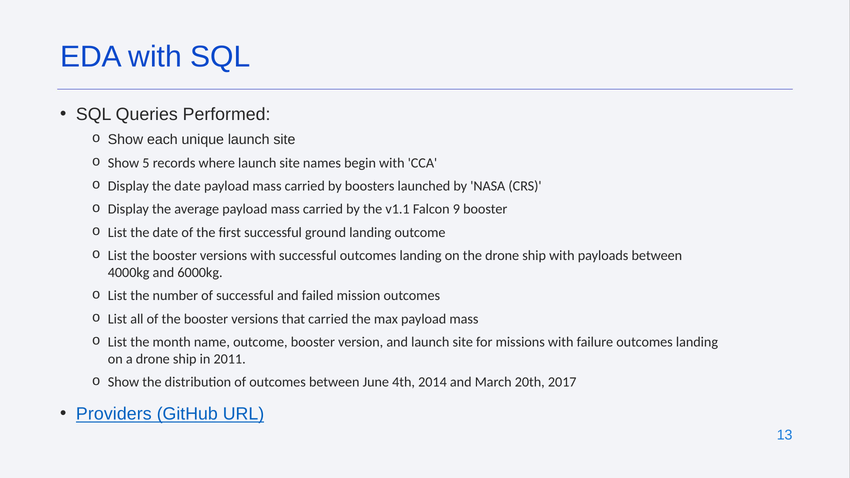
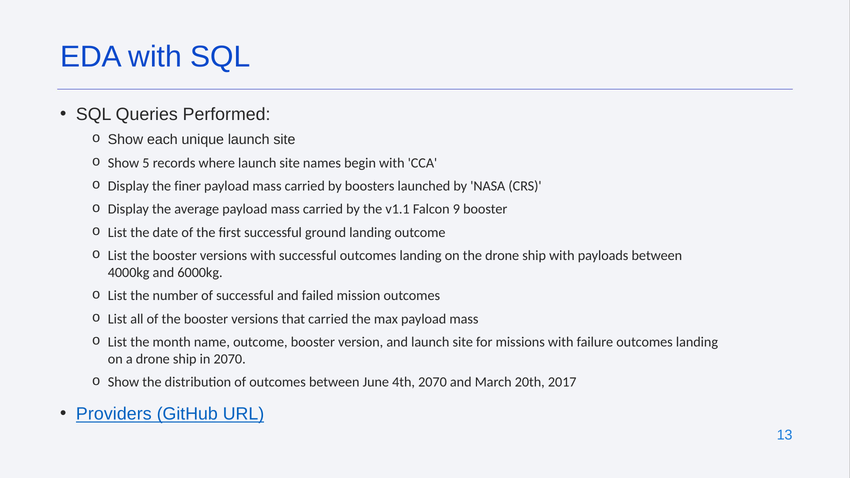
Display the date: date -> finer
in 2011: 2011 -> 2070
4th 2014: 2014 -> 2070
